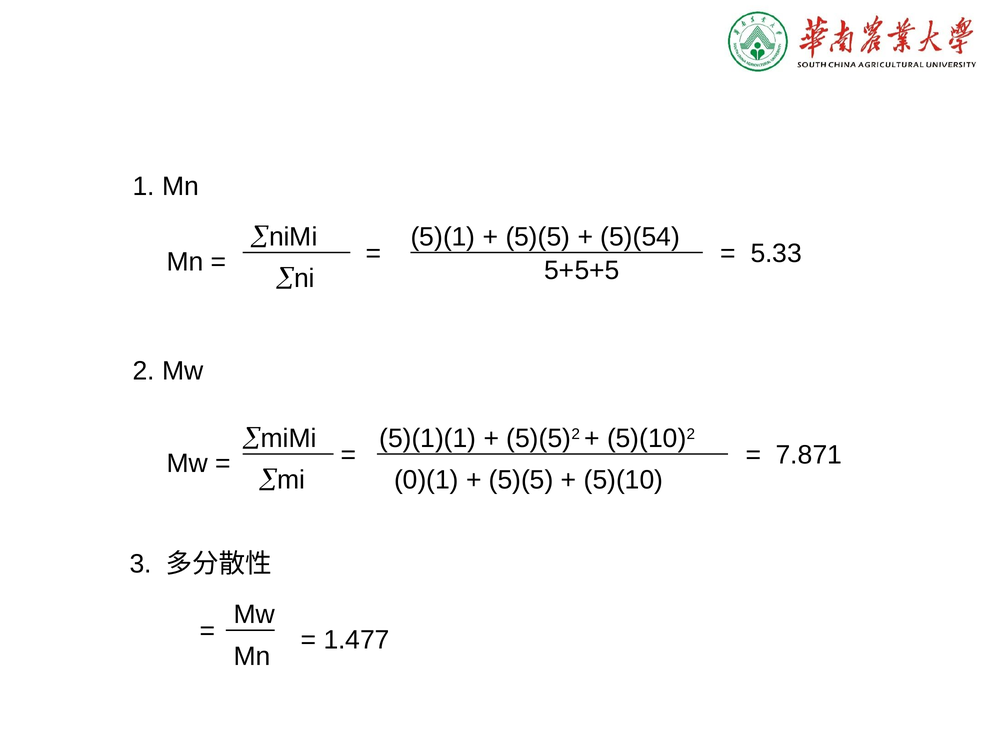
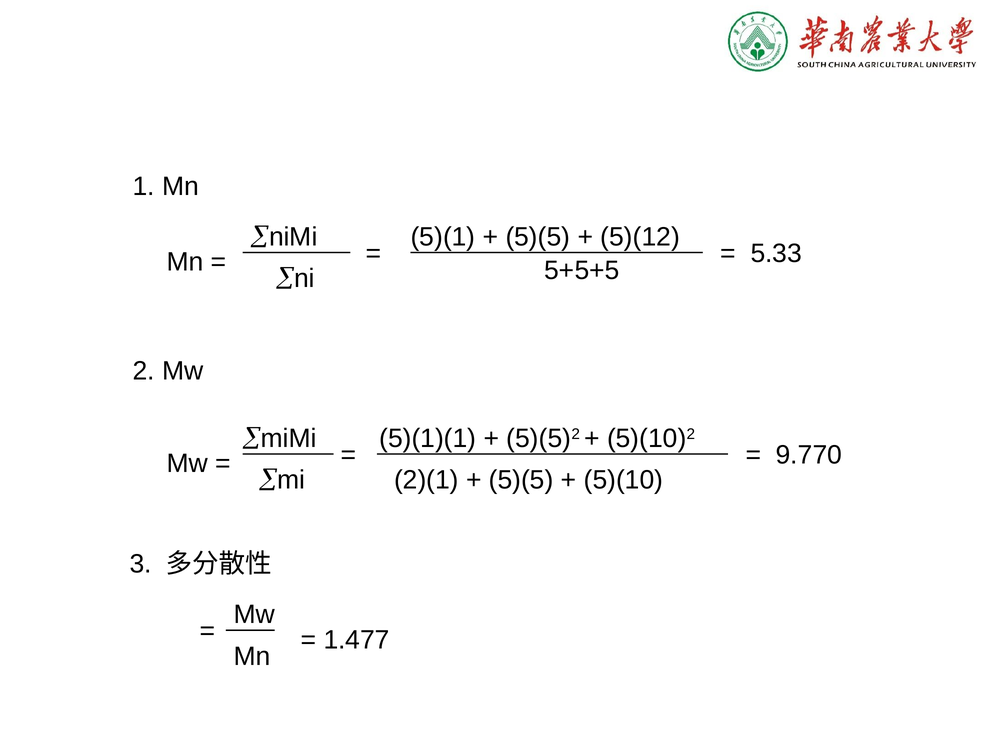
5)(54: 5)(54 -> 5)(12
7.871: 7.871 -> 9.770
0)(1: 0)(1 -> 2)(1
